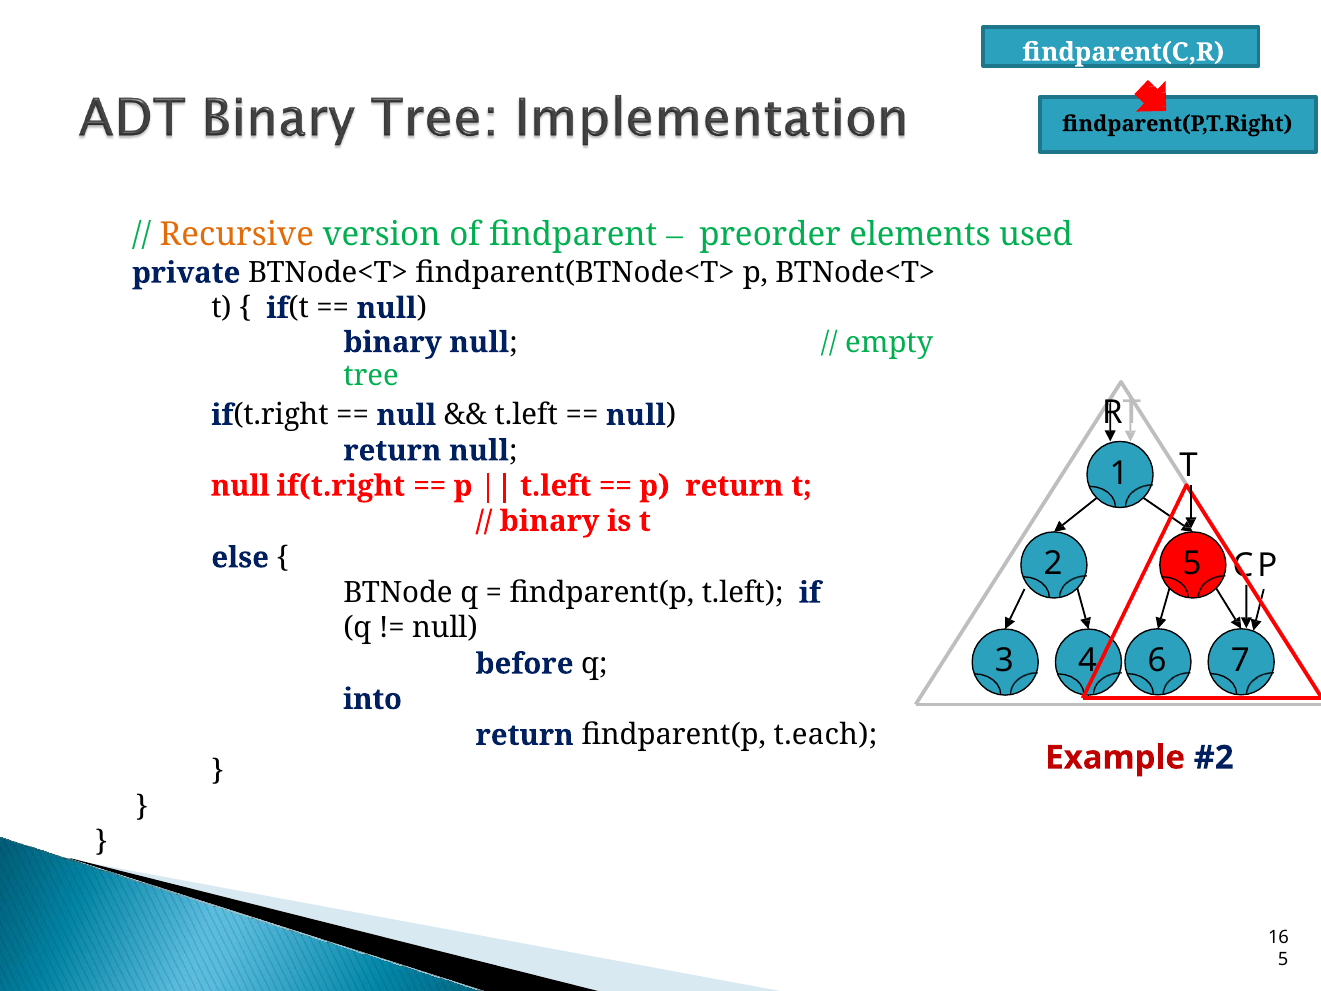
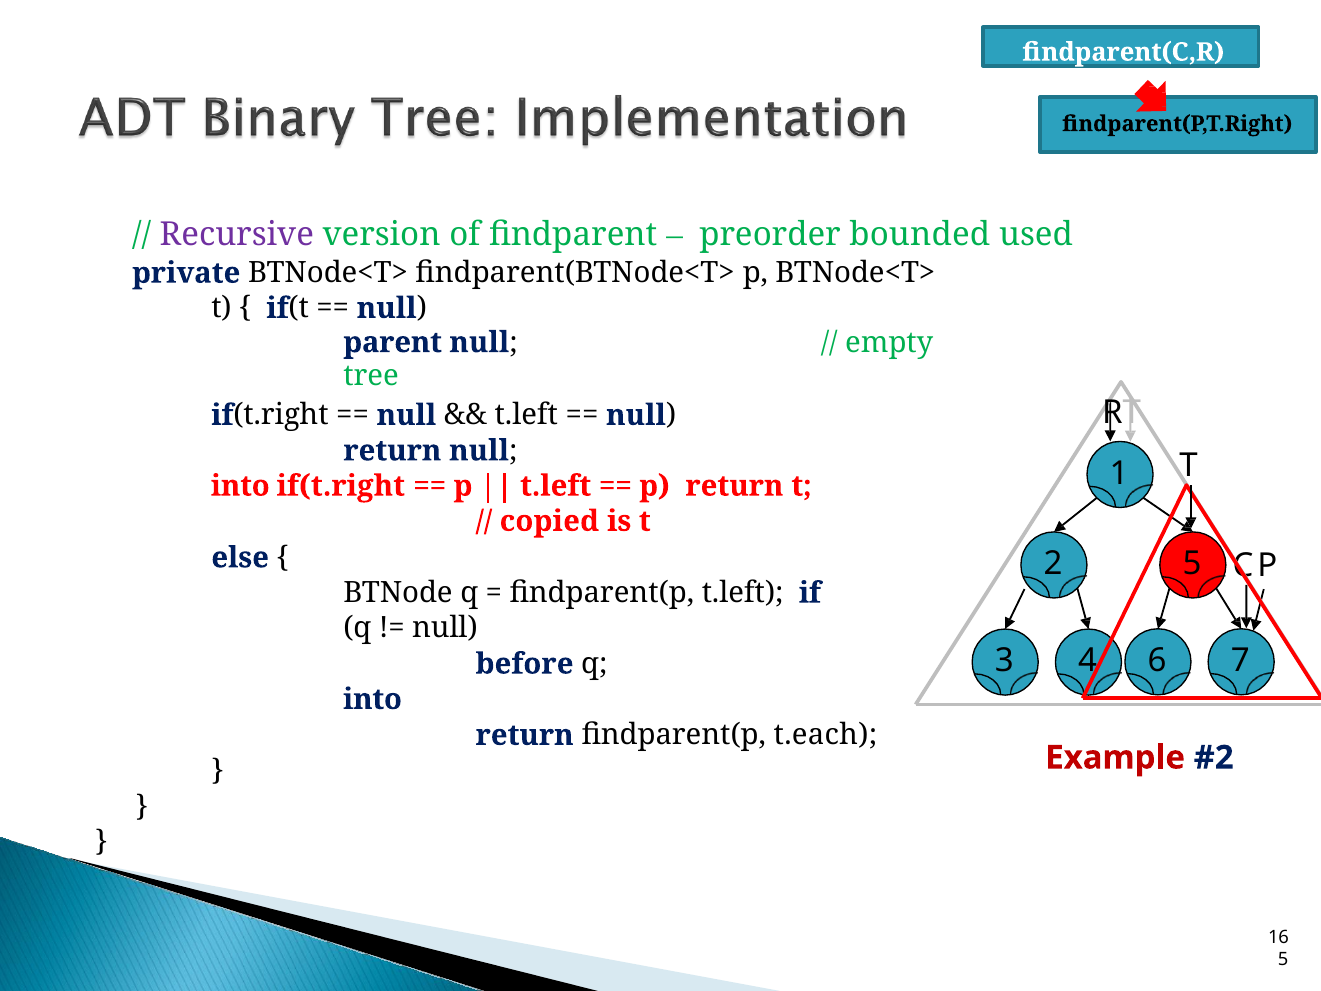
Recursive colour: orange -> purple
elements: elements -> bounded
binary at (393, 342): binary -> parent
null at (240, 486): null -> into
binary at (549, 521): binary -> copied
